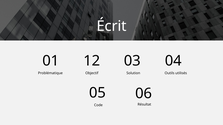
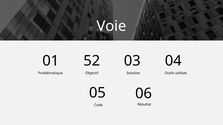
Écrit: Écrit -> Voie
12: 12 -> 52
